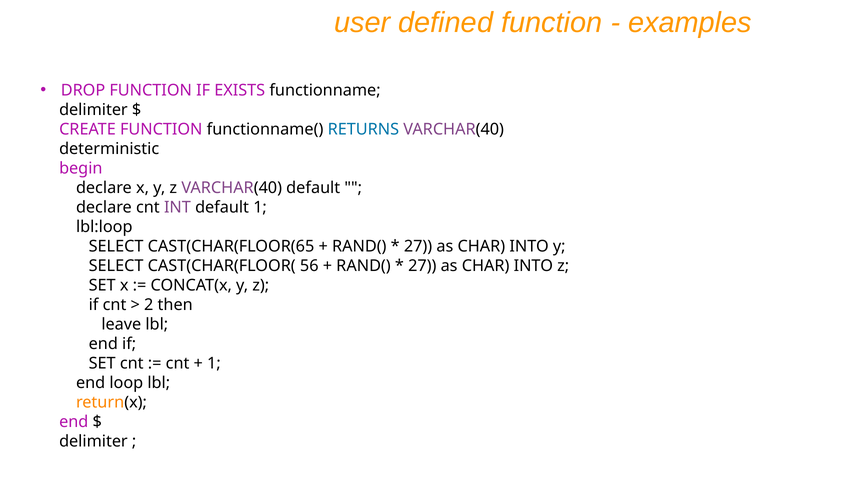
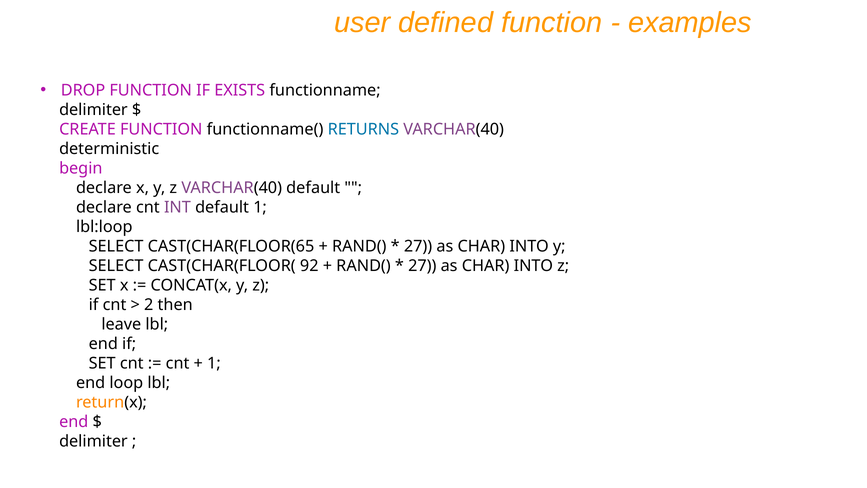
56: 56 -> 92
